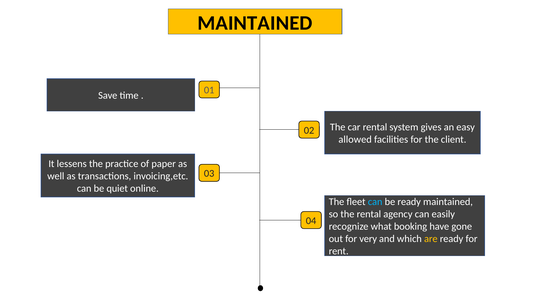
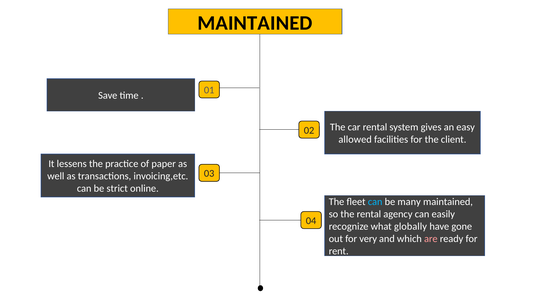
quiet: quiet -> strict
be ready: ready -> many
booking: booking -> globally
are colour: yellow -> pink
